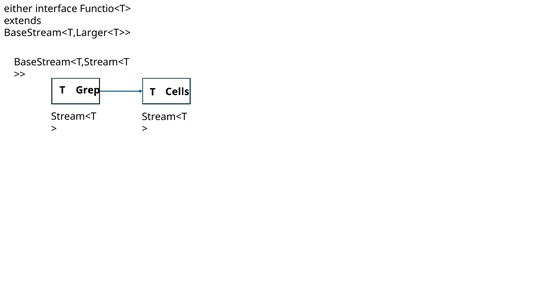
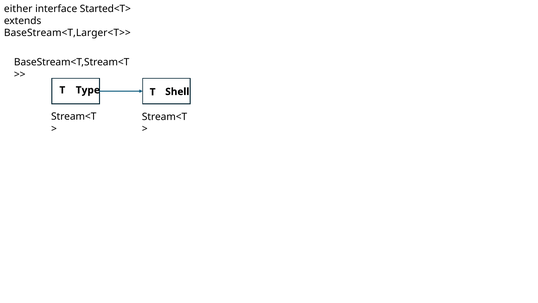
Functio<T>: Functio<T> -> Started<T>
Grep: Grep -> Type
Cells: Cells -> Shell
